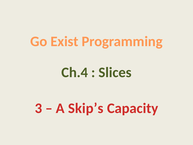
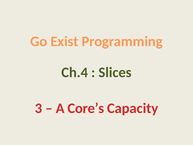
Skip’s: Skip’s -> Core’s
